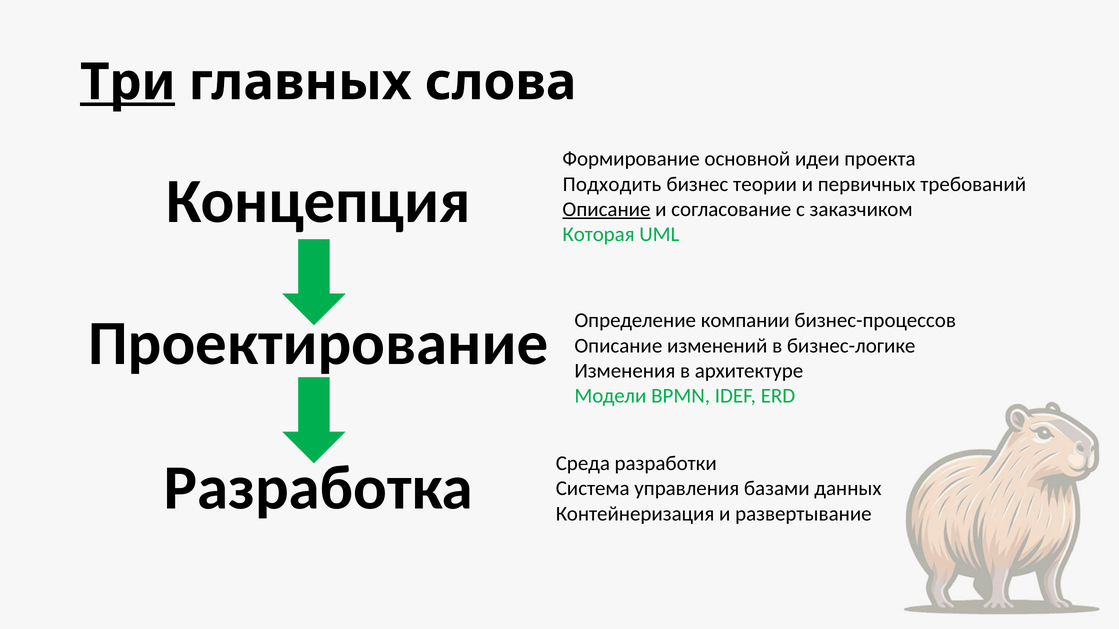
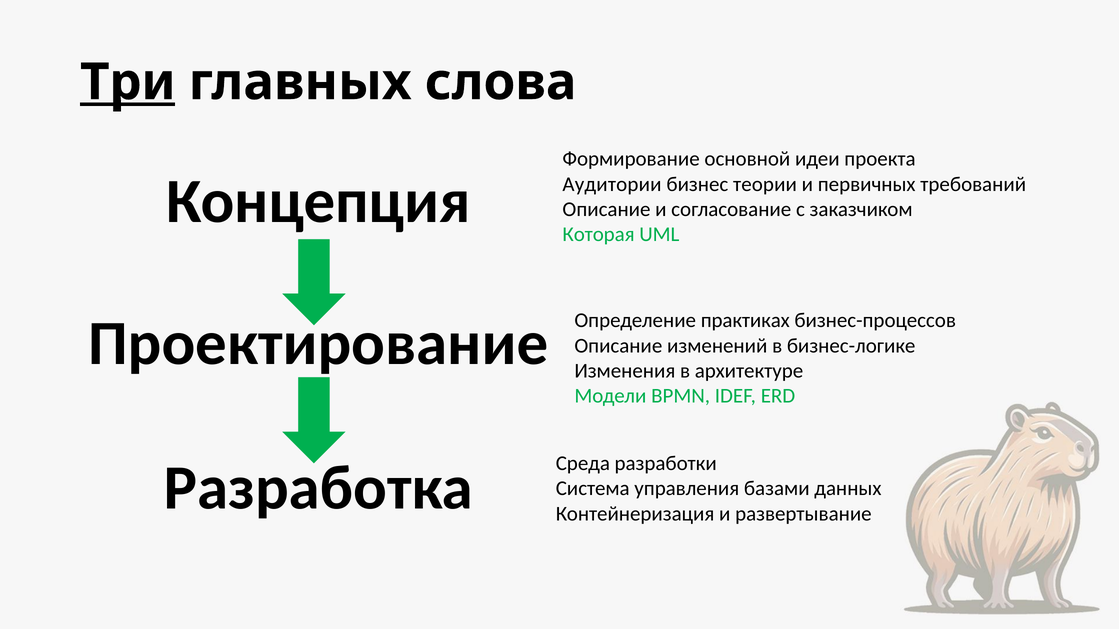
Подходить: Подходить -> Аудитории
Описание at (606, 209) underline: present -> none
компании: компании -> практиках
